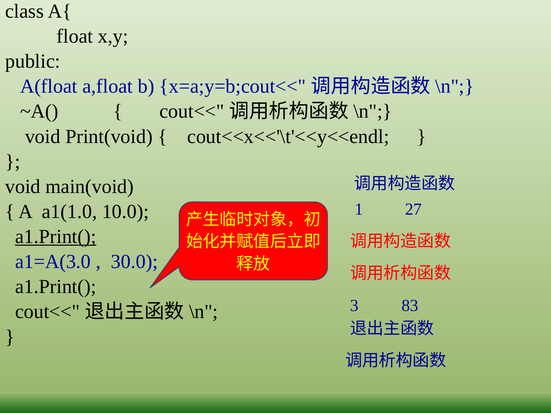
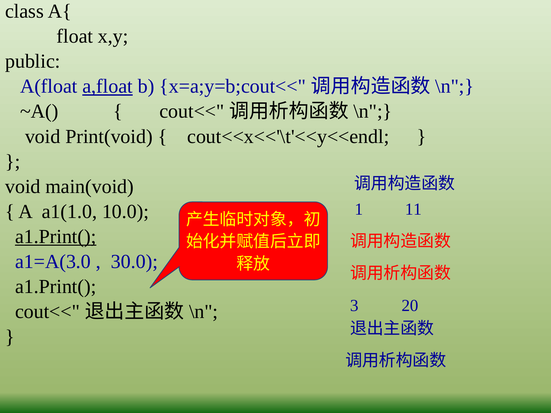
a,float underline: none -> present
27: 27 -> 11
83: 83 -> 20
